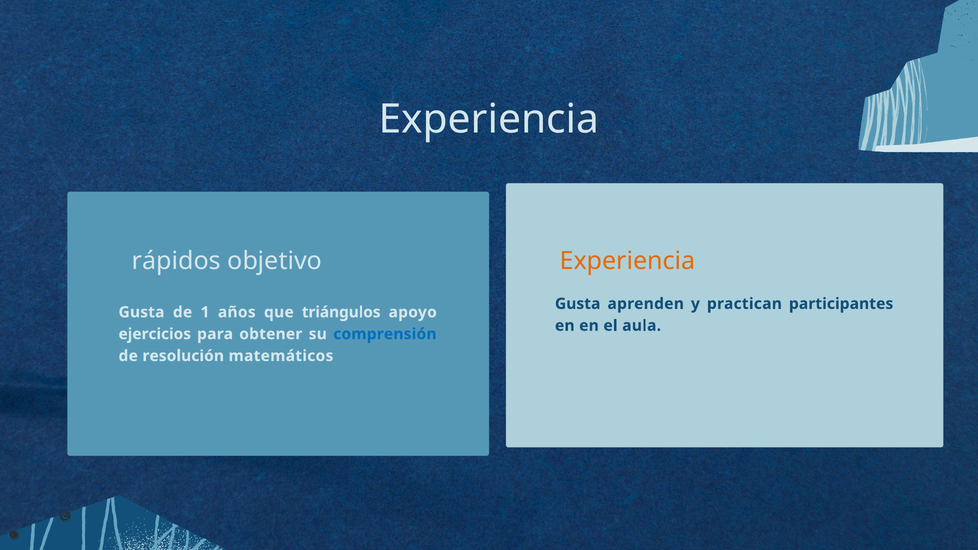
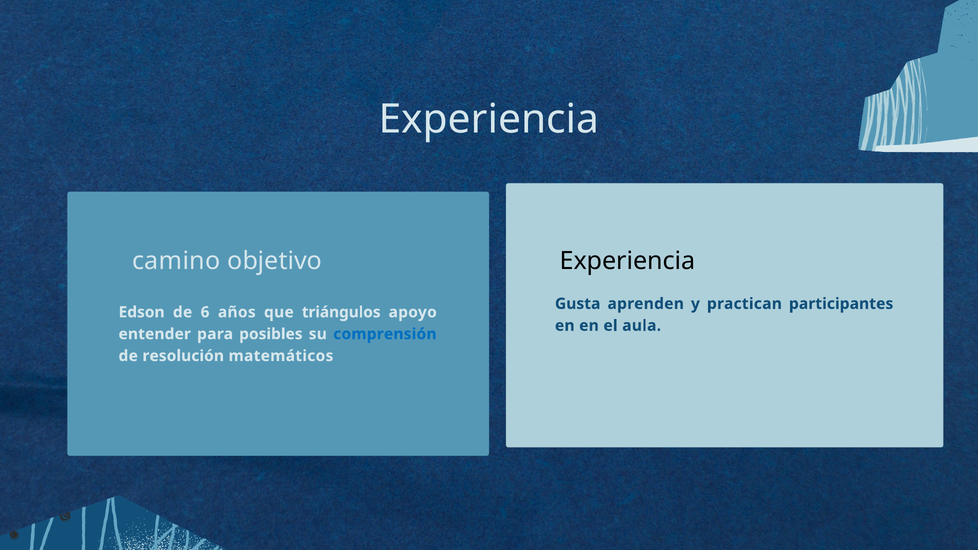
rápidos: rápidos -> camino
Experiencia at (628, 261) colour: orange -> black
Gusta at (141, 312): Gusta -> Edson
1: 1 -> 6
ejercicios: ejercicios -> entender
obtener: obtener -> posibles
